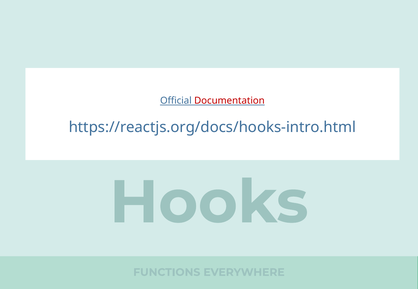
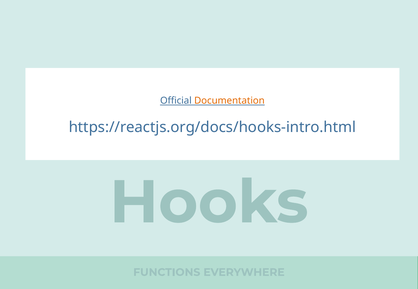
Documentation colour: red -> orange
